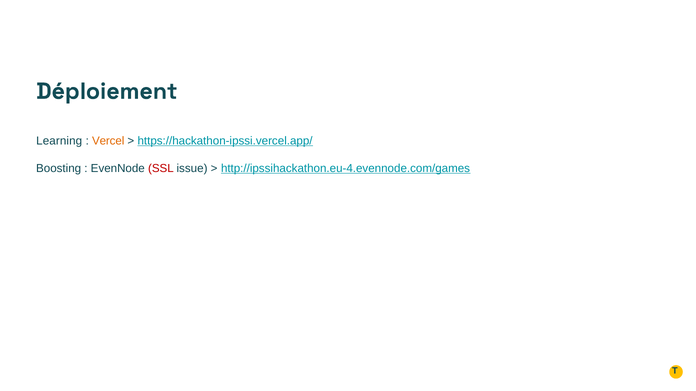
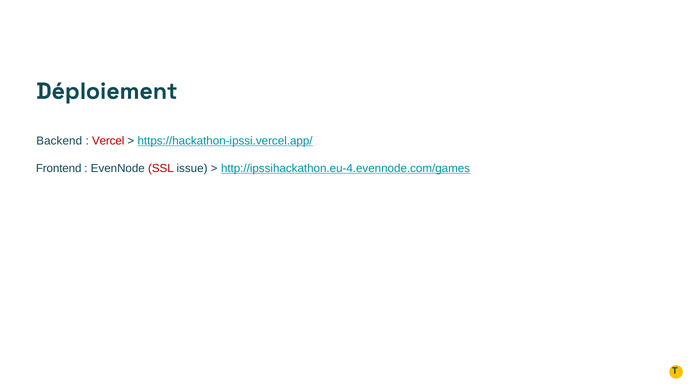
Learning: Learning -> Backend
Vercel colour: orange -> red
Boosting: Boosting -> Frontend
